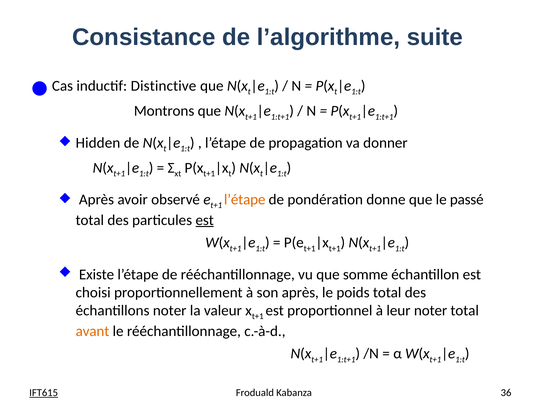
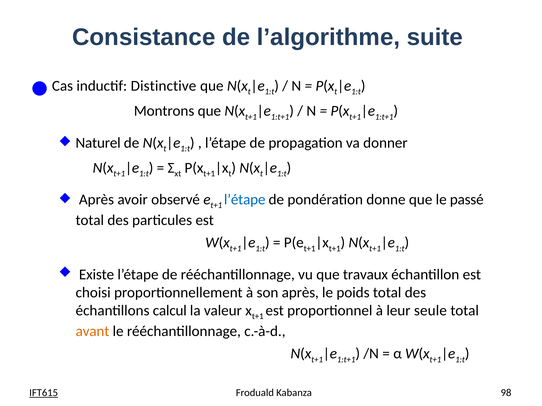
Hidden: Hidden -> Naturel
l’étape at (245, 200) colour: orange -> blue
est at (205, 220) underline: present -> none
somme: somme -> travaux
échantillons noter: noter -> calcul
leur noter: noter -> seule
36: 36 -> 98
